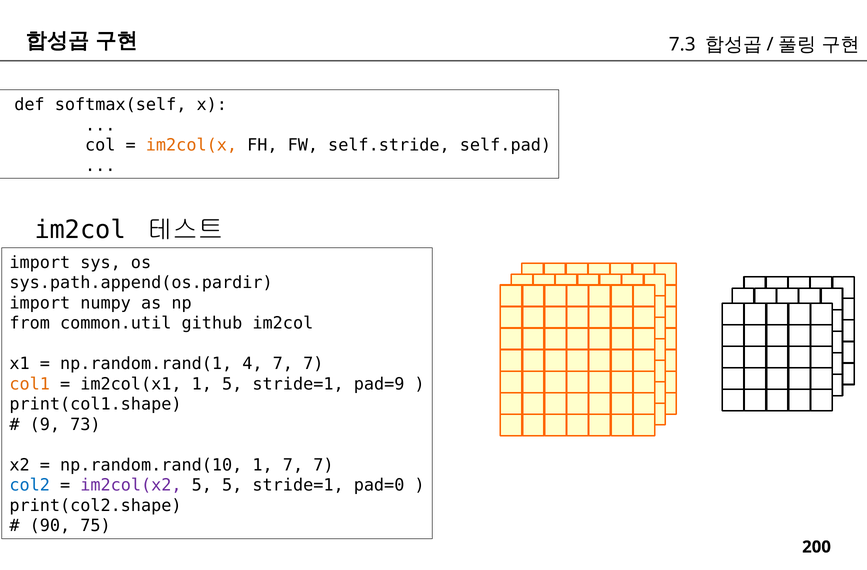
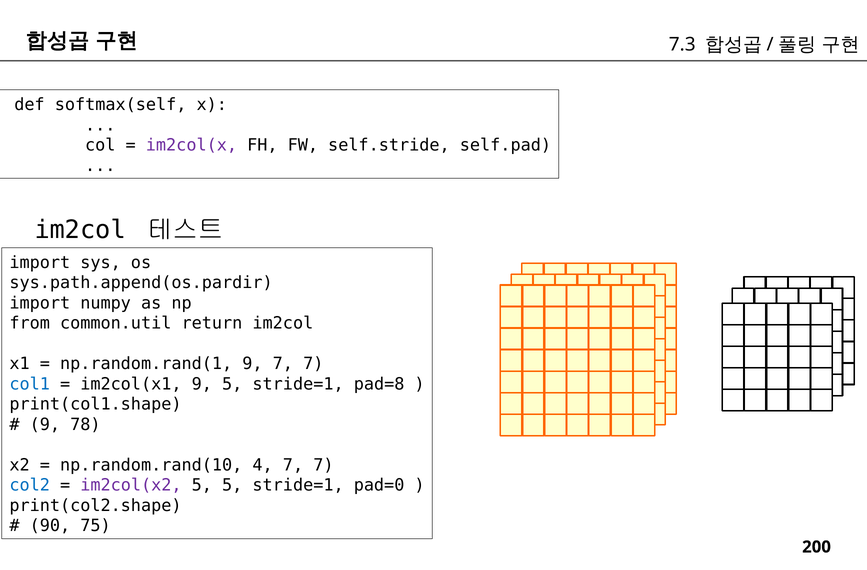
im2col(x colour: orange -> purple
github: github -> return
np.random.rand(1 4: 4 -> 9
col1 colour: orange -> blue
im2col(x1 1: 1 -> 9
pad=9: pad=9 -> pad=8
73: 73 -> 78
np.random.rand(10 1: 1 -> 4
